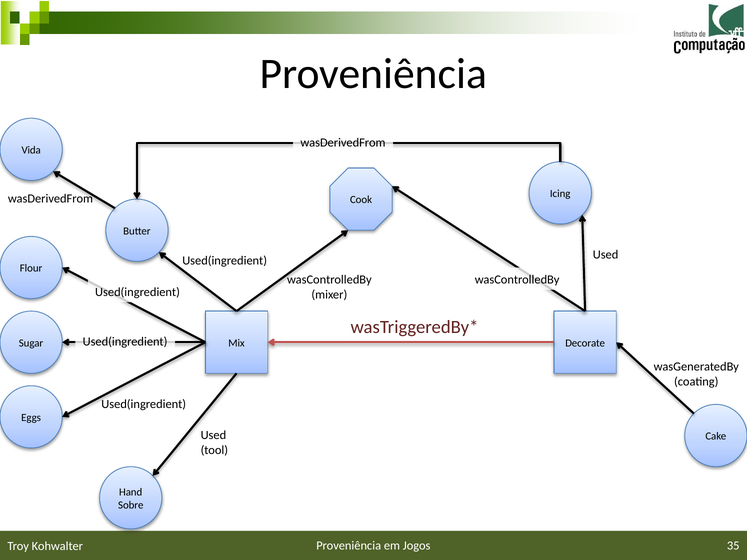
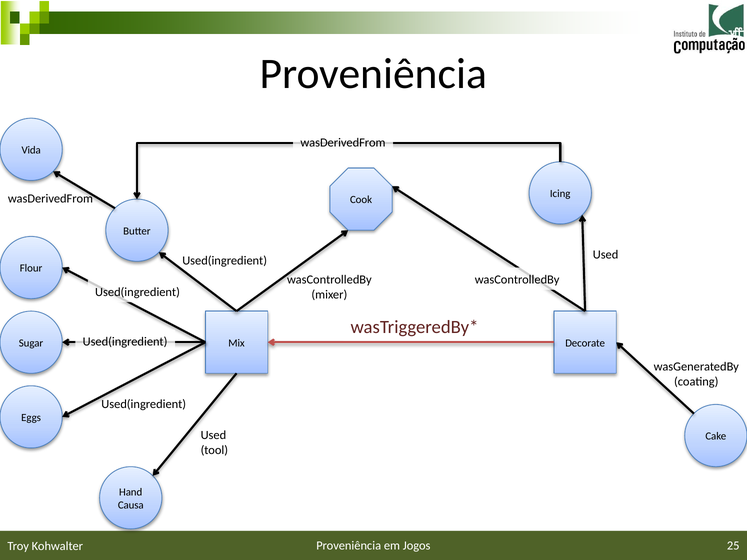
Sobre: Sobre -> Causa
35: 35 -> 25
